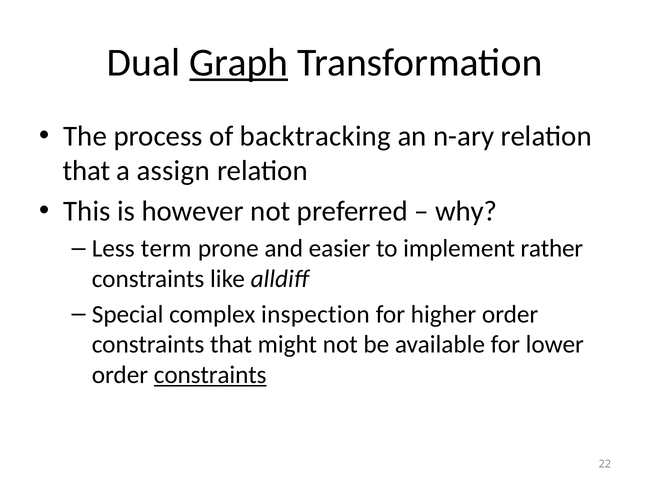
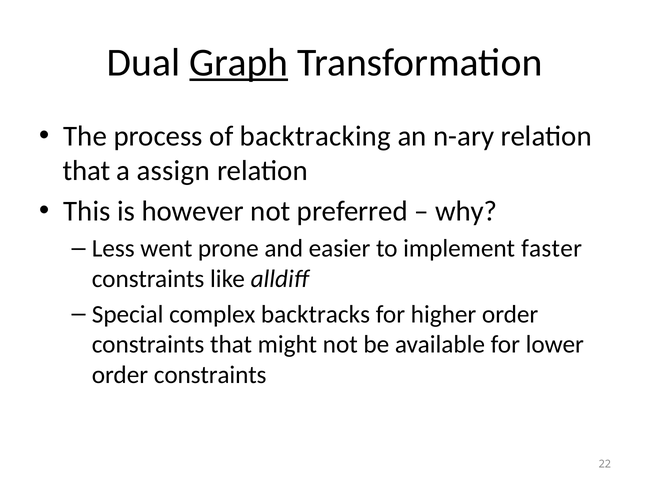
term: term -> went
rather: rather -> faster
inspection: inspection -> backtracks
constraints at (210, 375) underline: present -> none
